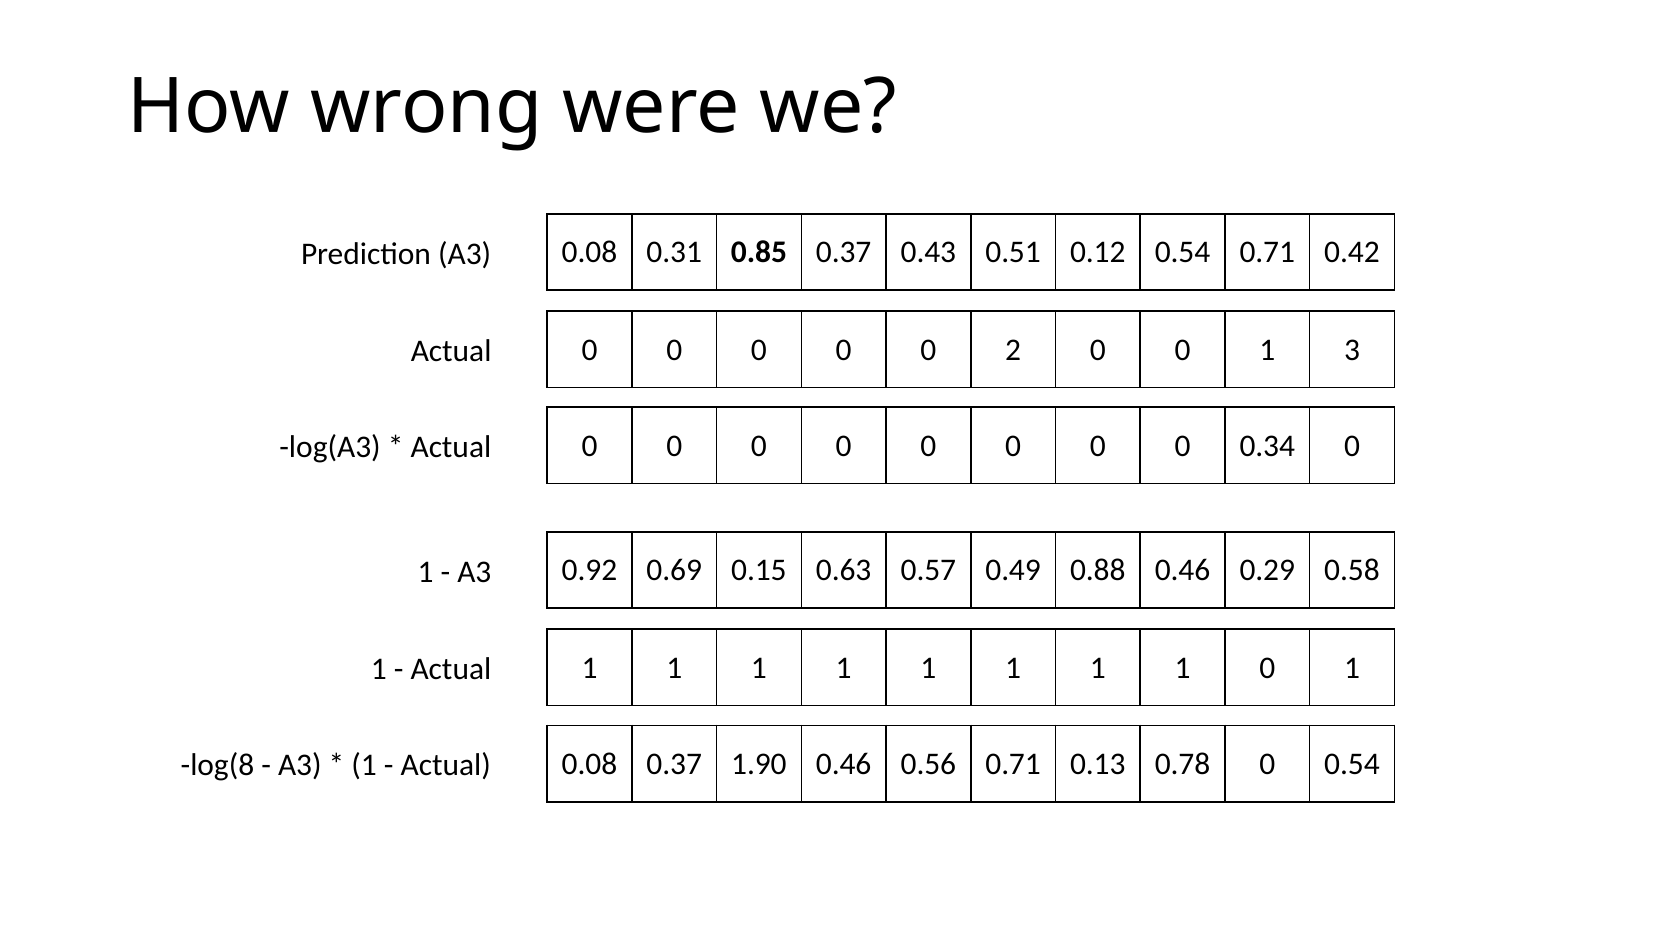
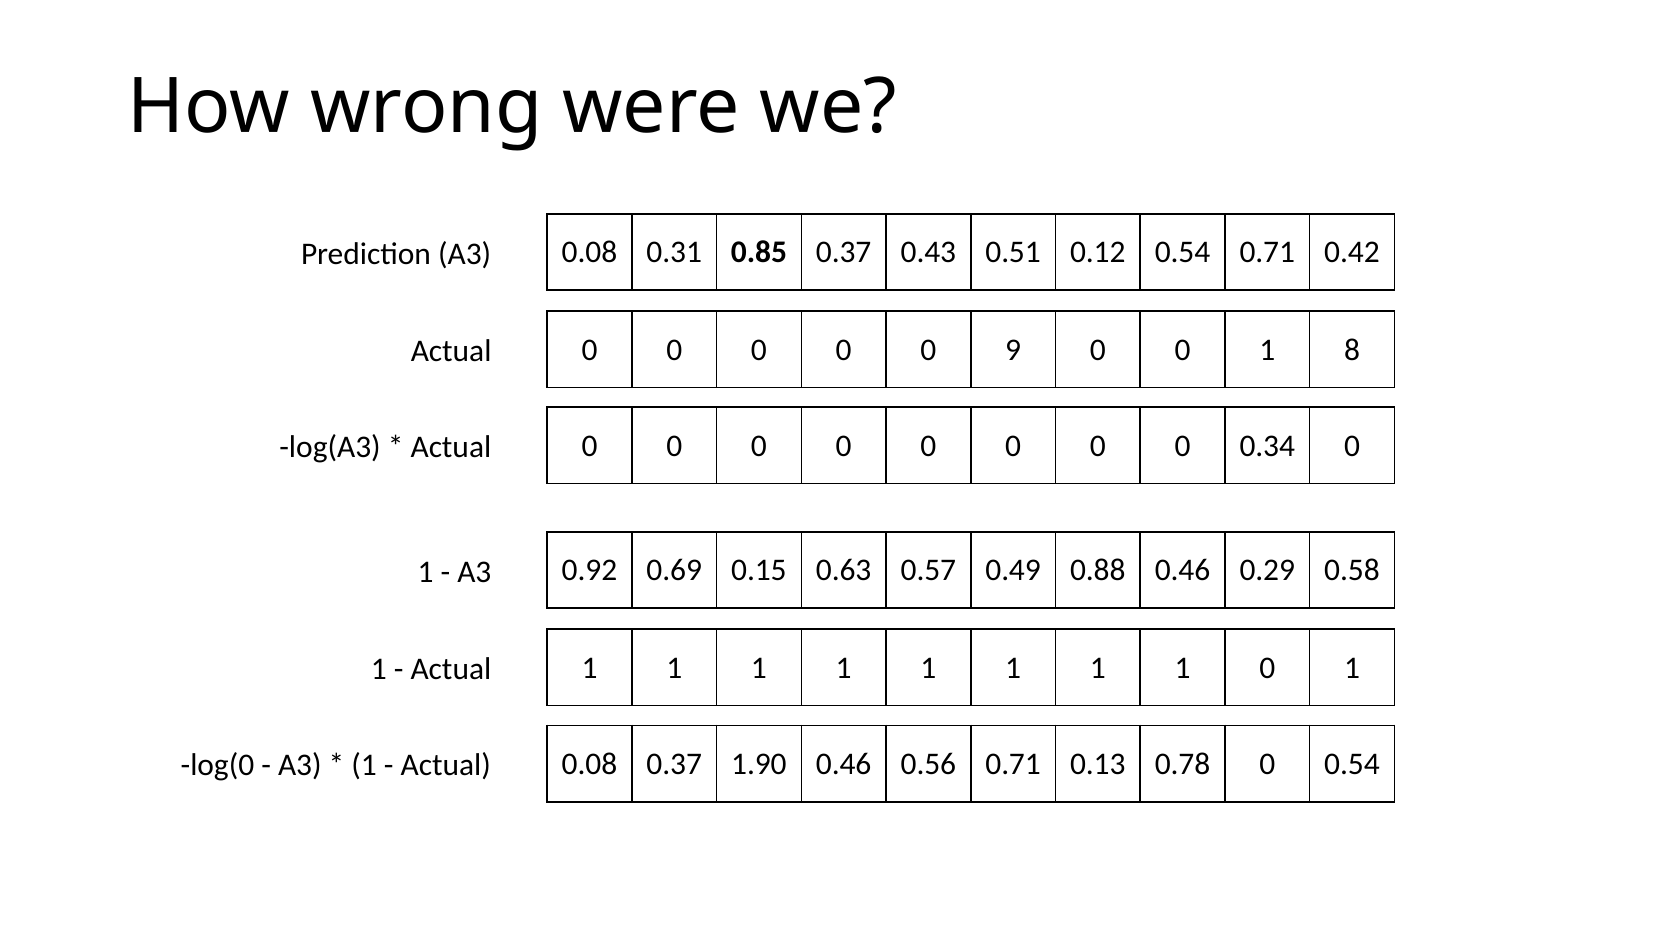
2: 2 -> 9
3: 3 -> 8
log(8: log(8 -> log(0
